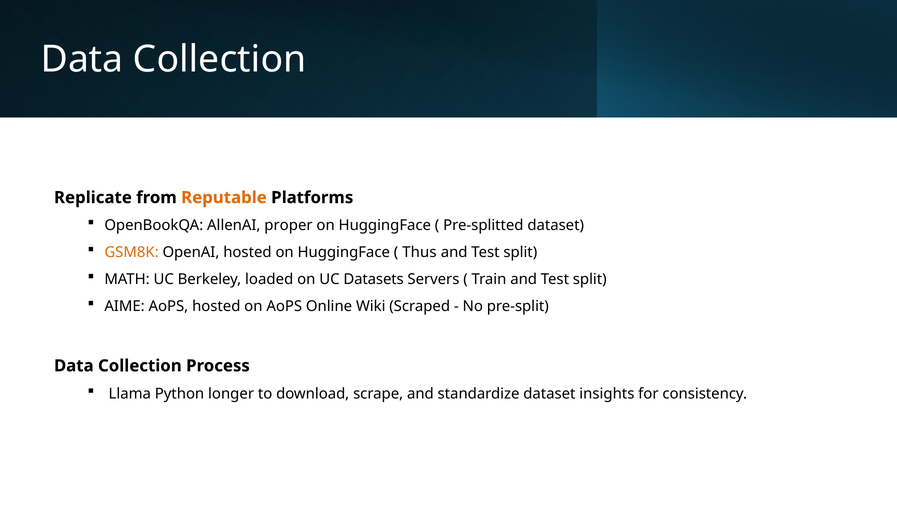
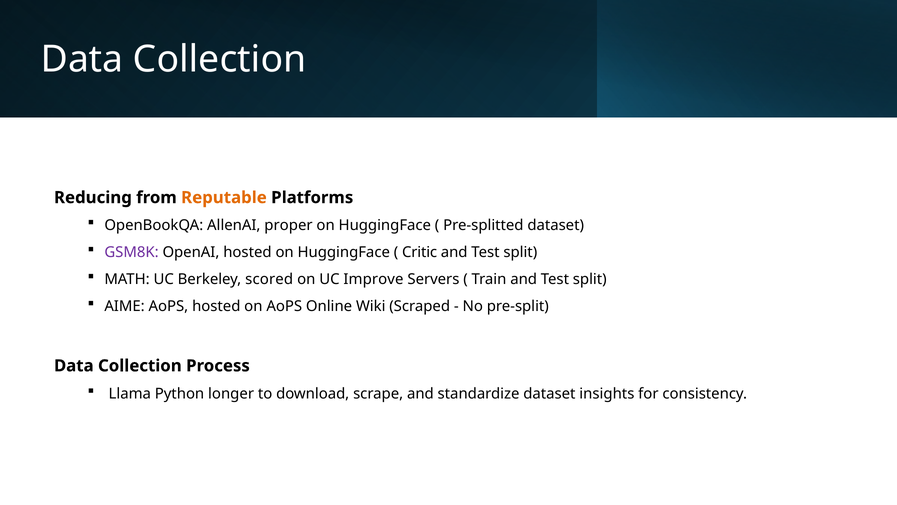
Replicate: Replicate -> Reducing
GSM8K colour: orange -> purple
Thus: Thus -> Critic
loaded: loaded -> scored
Datasets: Datasets -> Improve
